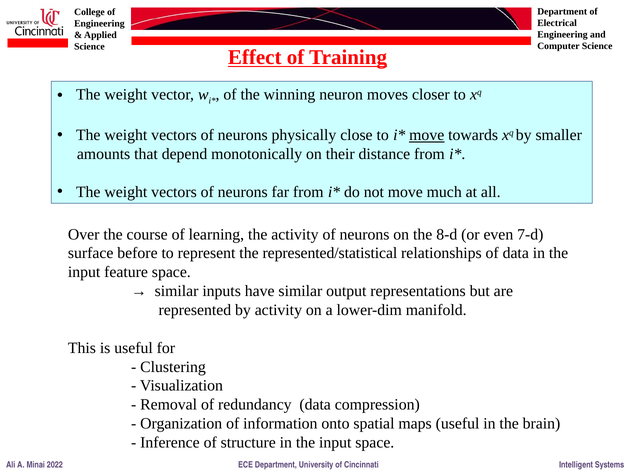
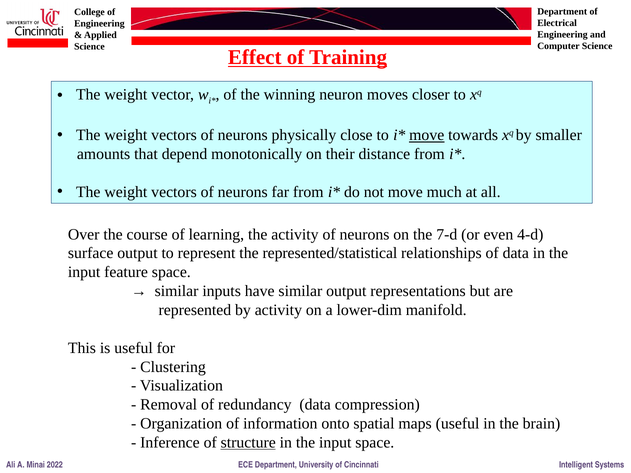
8-d: 8-d -> 7-d
7-d: 7-d -> 4-d
surface before: before -> output
structure underline: none -> present
